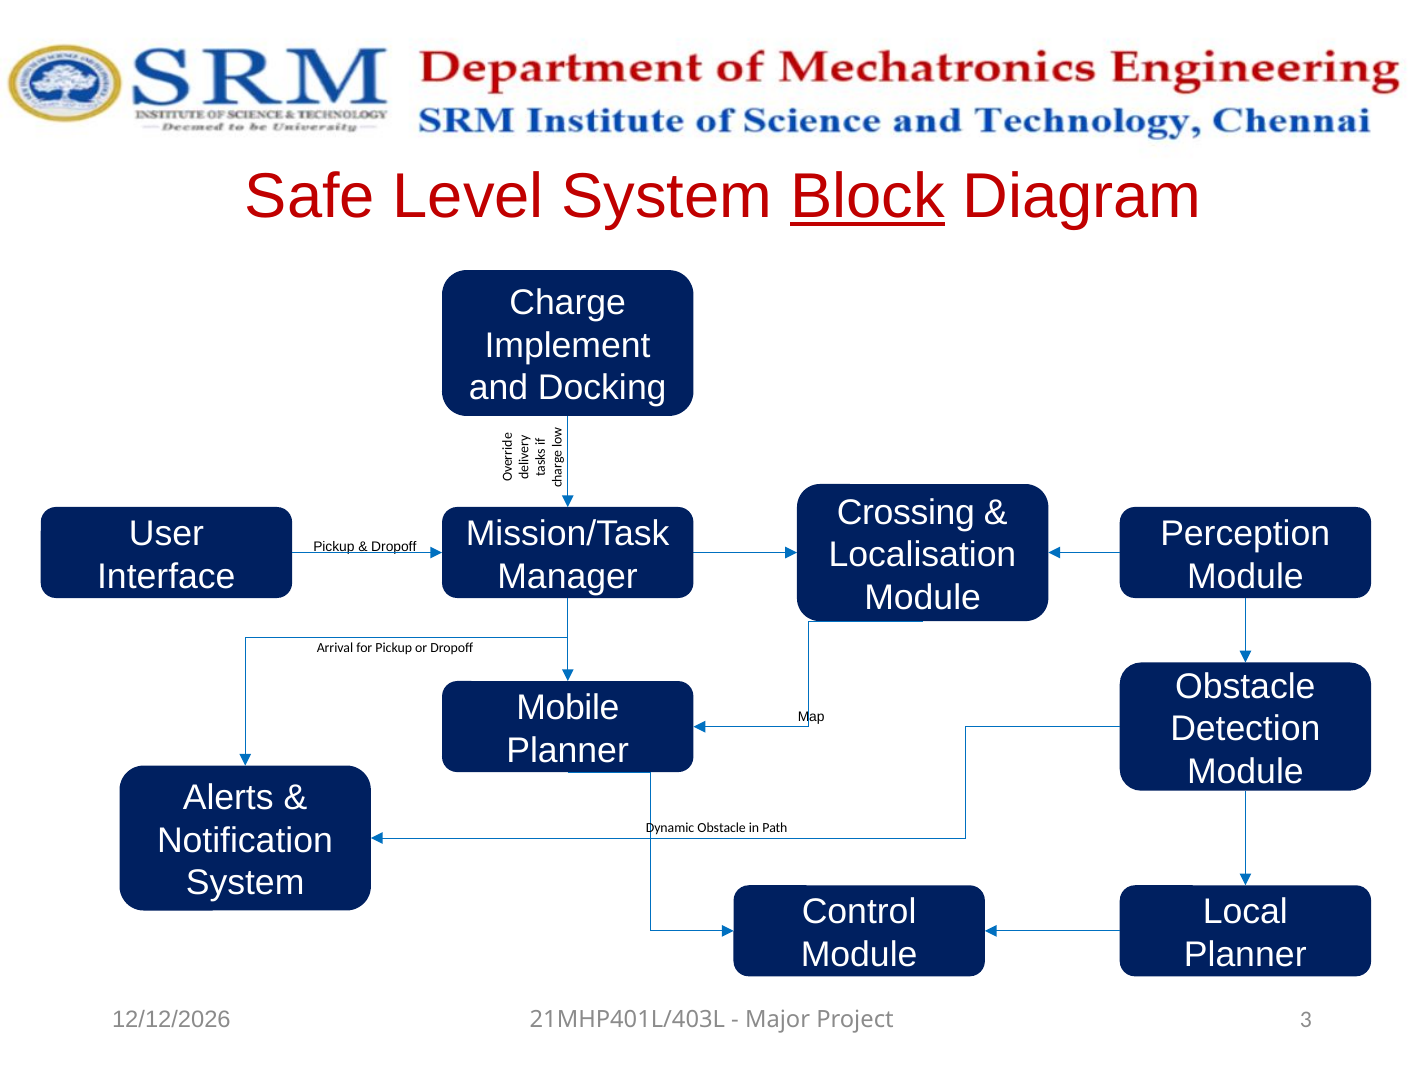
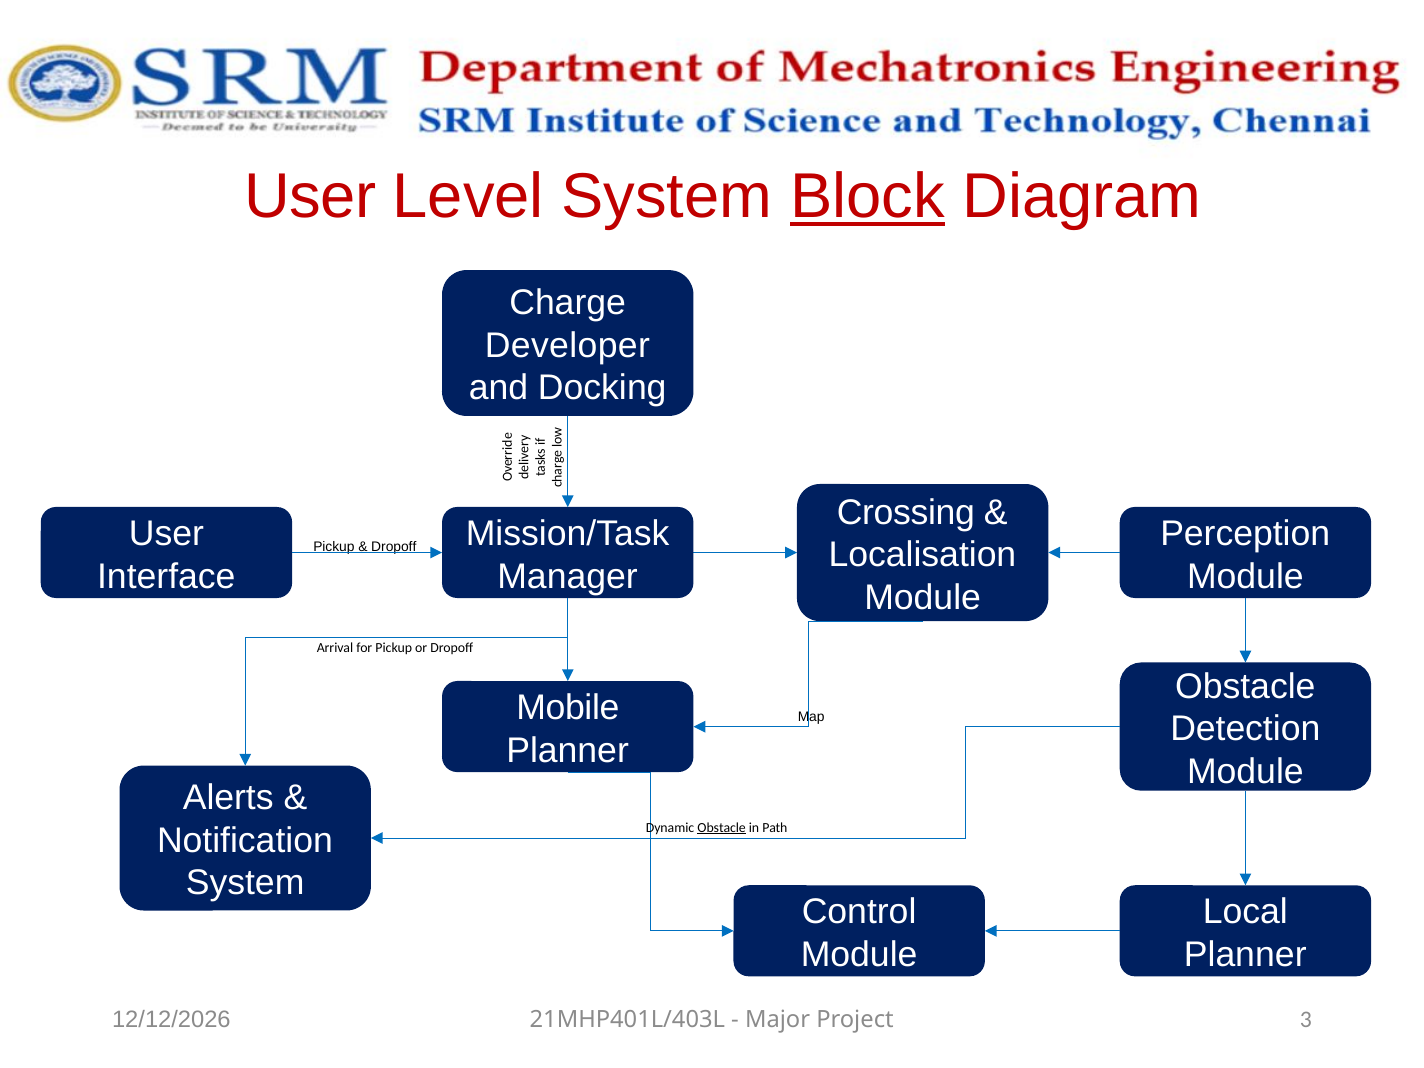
Safe at (310, 197): Safe -> User
Implement: Implement -> Developer
Obstacle at (722, 828) underline: none -> present
